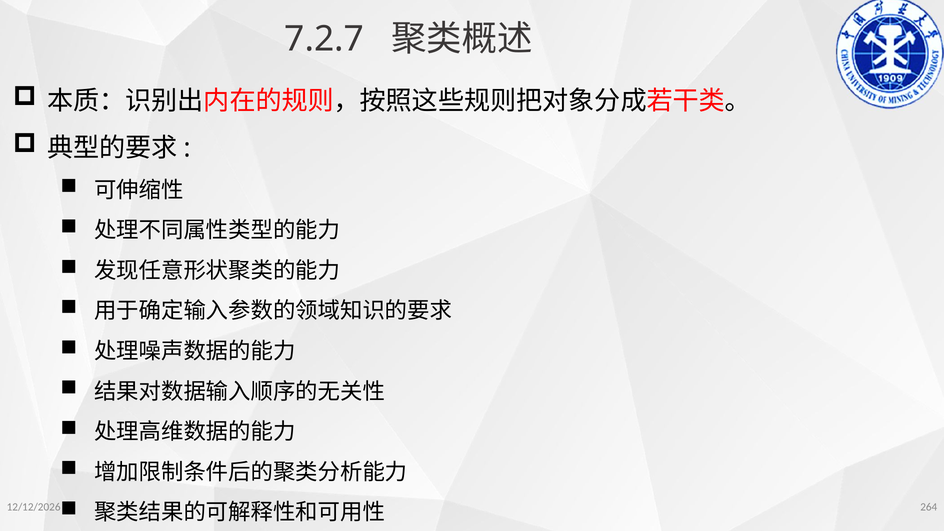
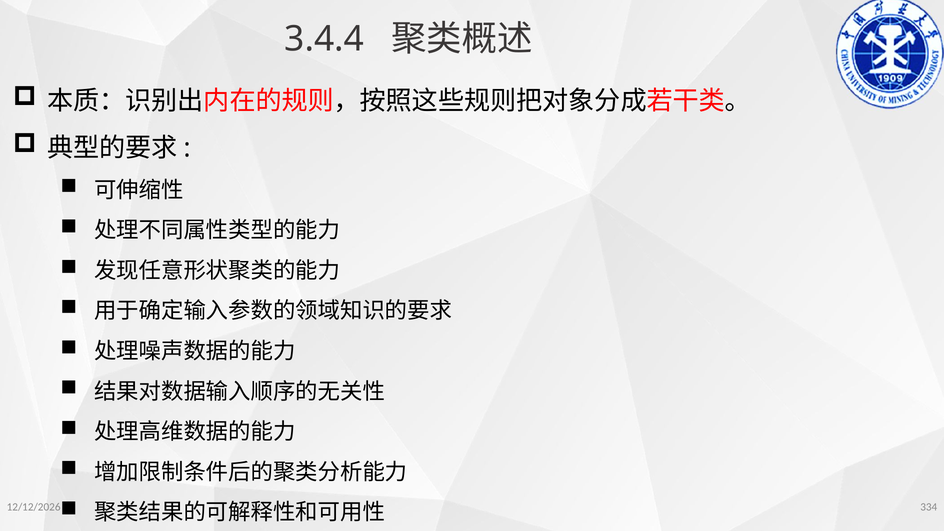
7.2.7: 7.2.7 -> 3.4.4
264: 264 -> 334
